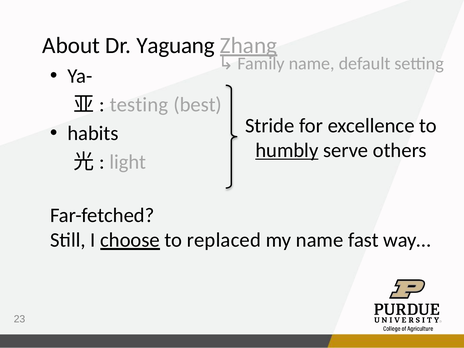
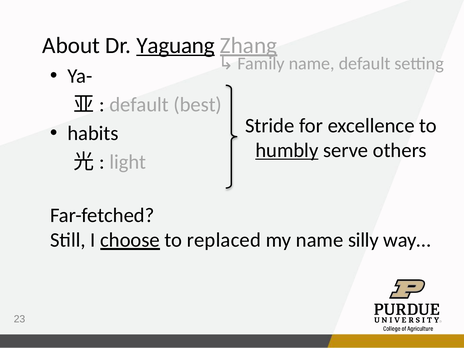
Yaguang underline: none -> present
testing at (139, 105): testing -> default
fast: fast -> silly
